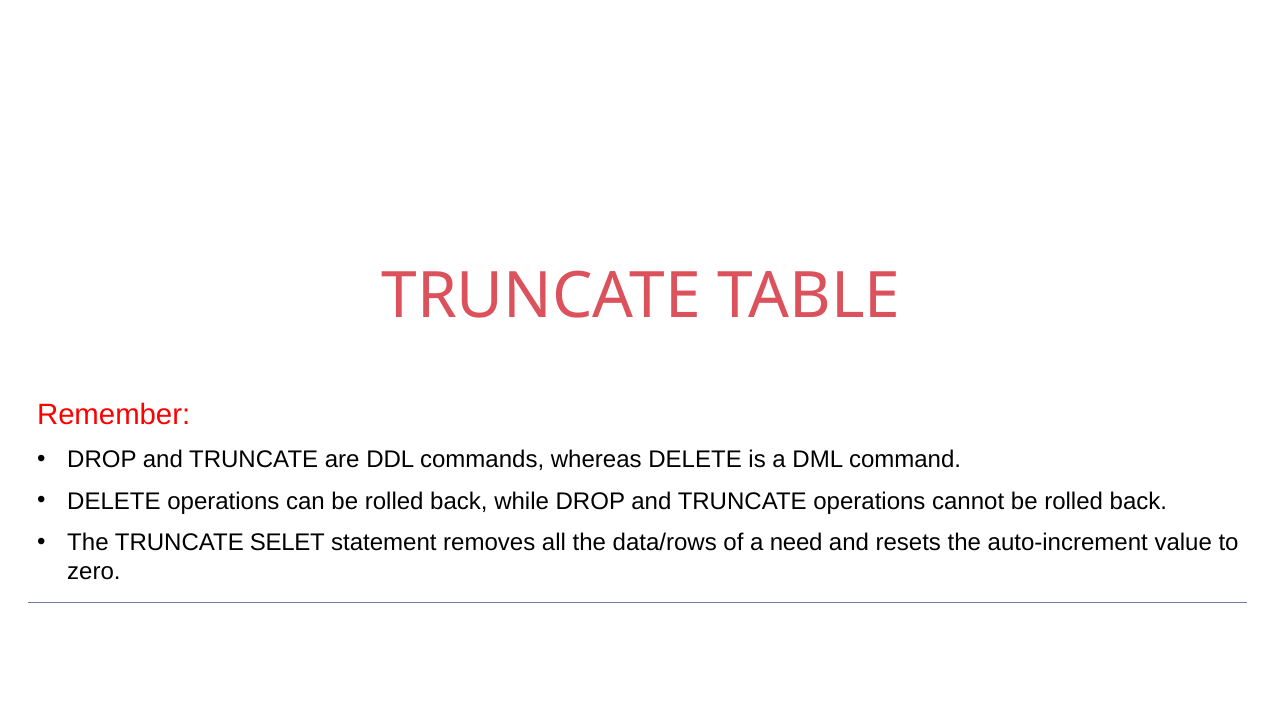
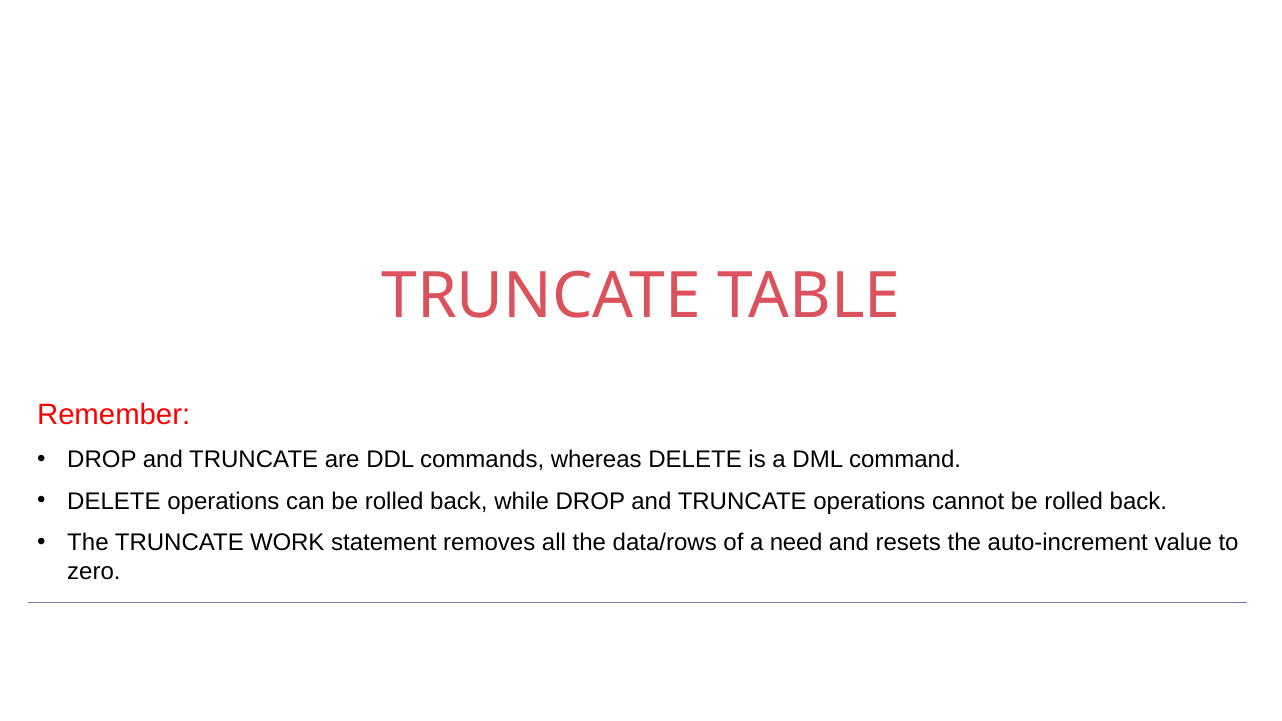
SELET: SELET -> WORK
